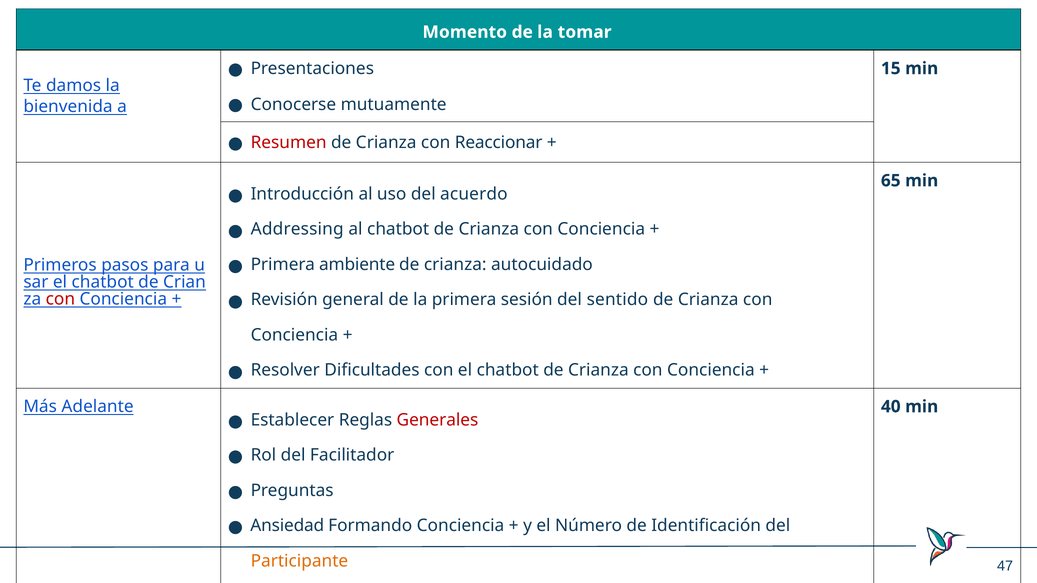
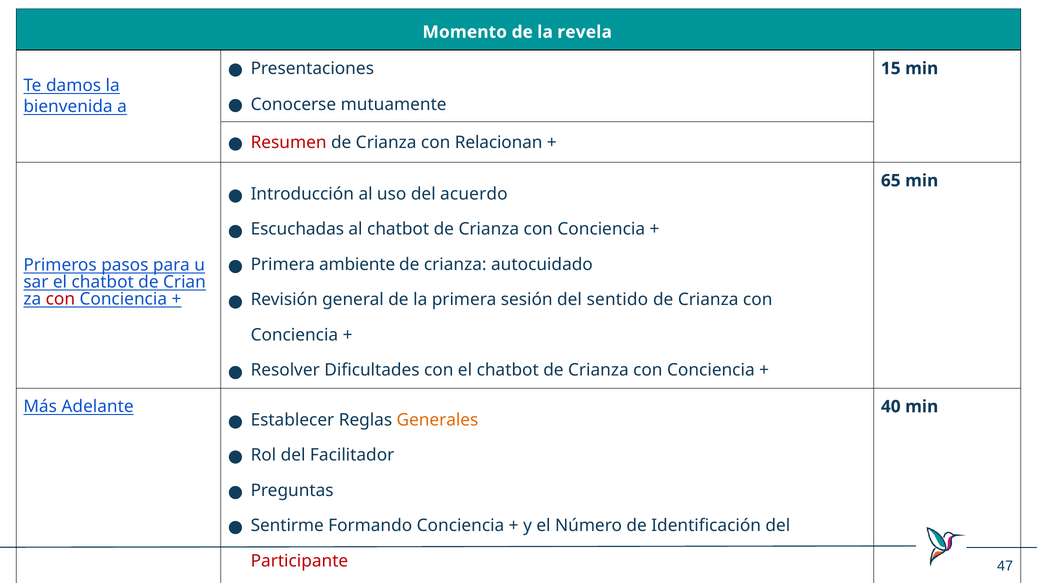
tomar: tomar -> revela
Reaccionar: Reaccionar -> Relacionan
Addressing: Addressing -> Escuchadas
Generales colour: red -> orange
Ansiedad: Ansiedad -> Sentirme
Participante colour: orange -> red
